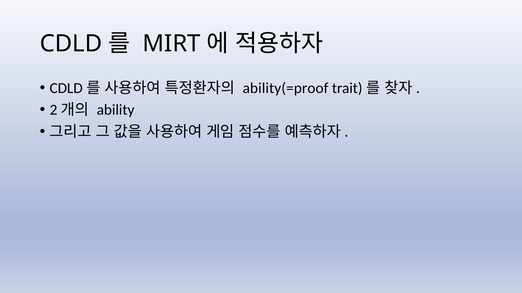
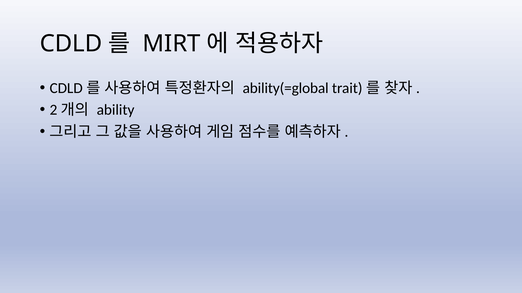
ability(=proof: ability(=proof -> ability(=global
